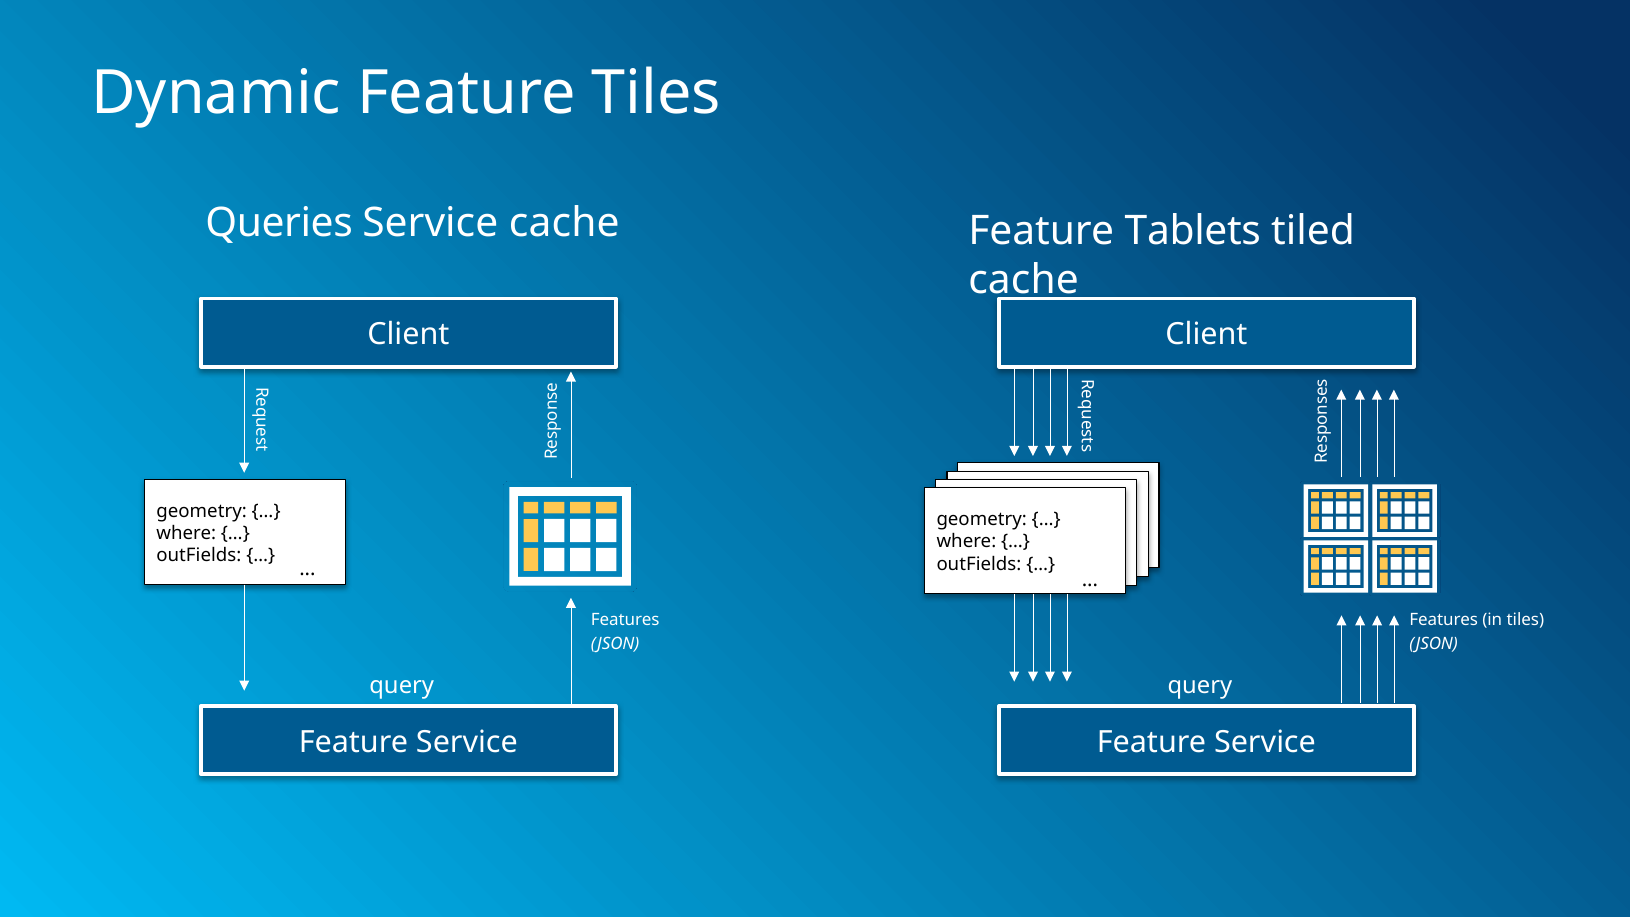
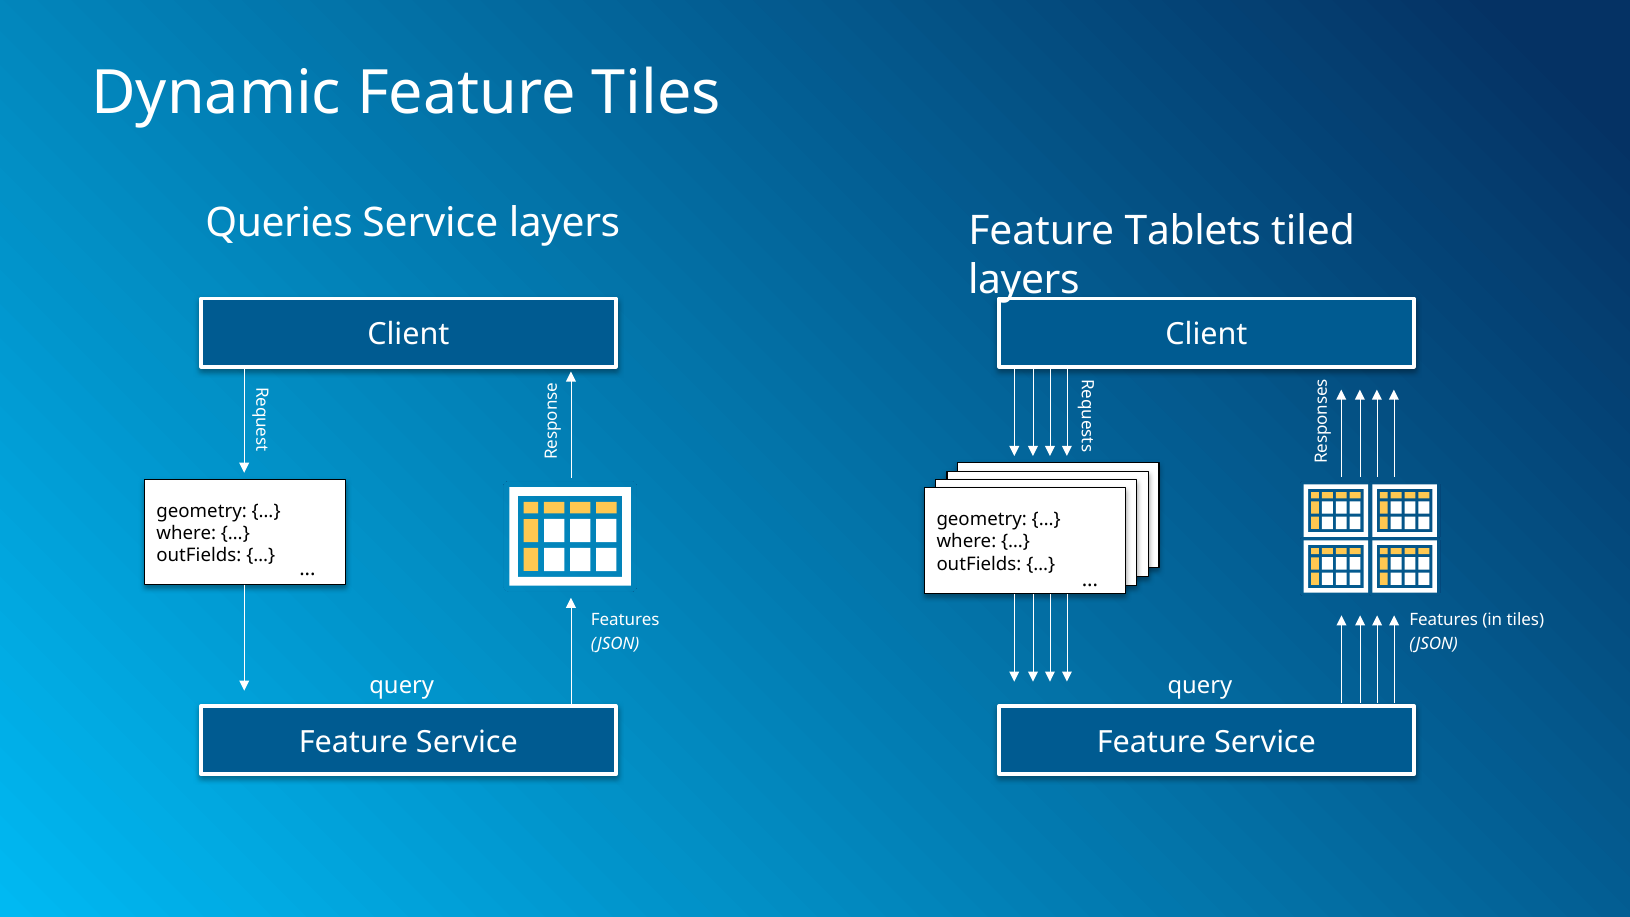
Service cache: cache -> layers
cache at (1024, 280): cache -> layers
